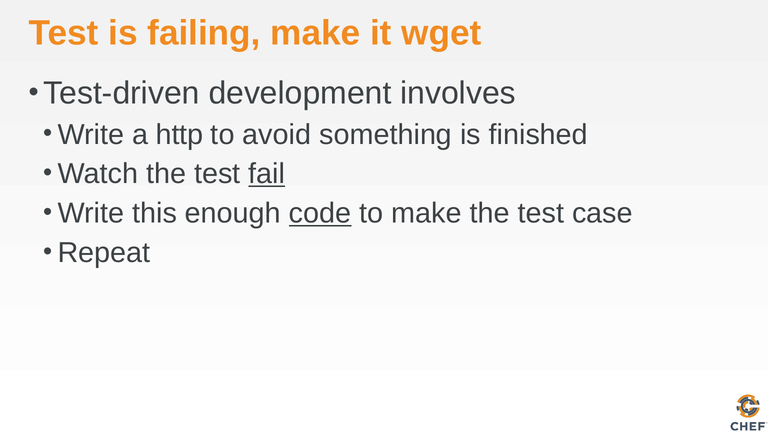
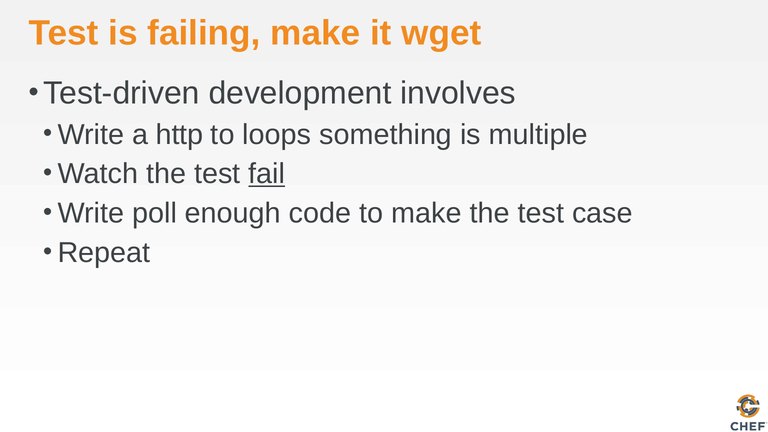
avoid: avoid -> loops
finished: finished -> multiple
this: this -> poll
code underline: present -> none
